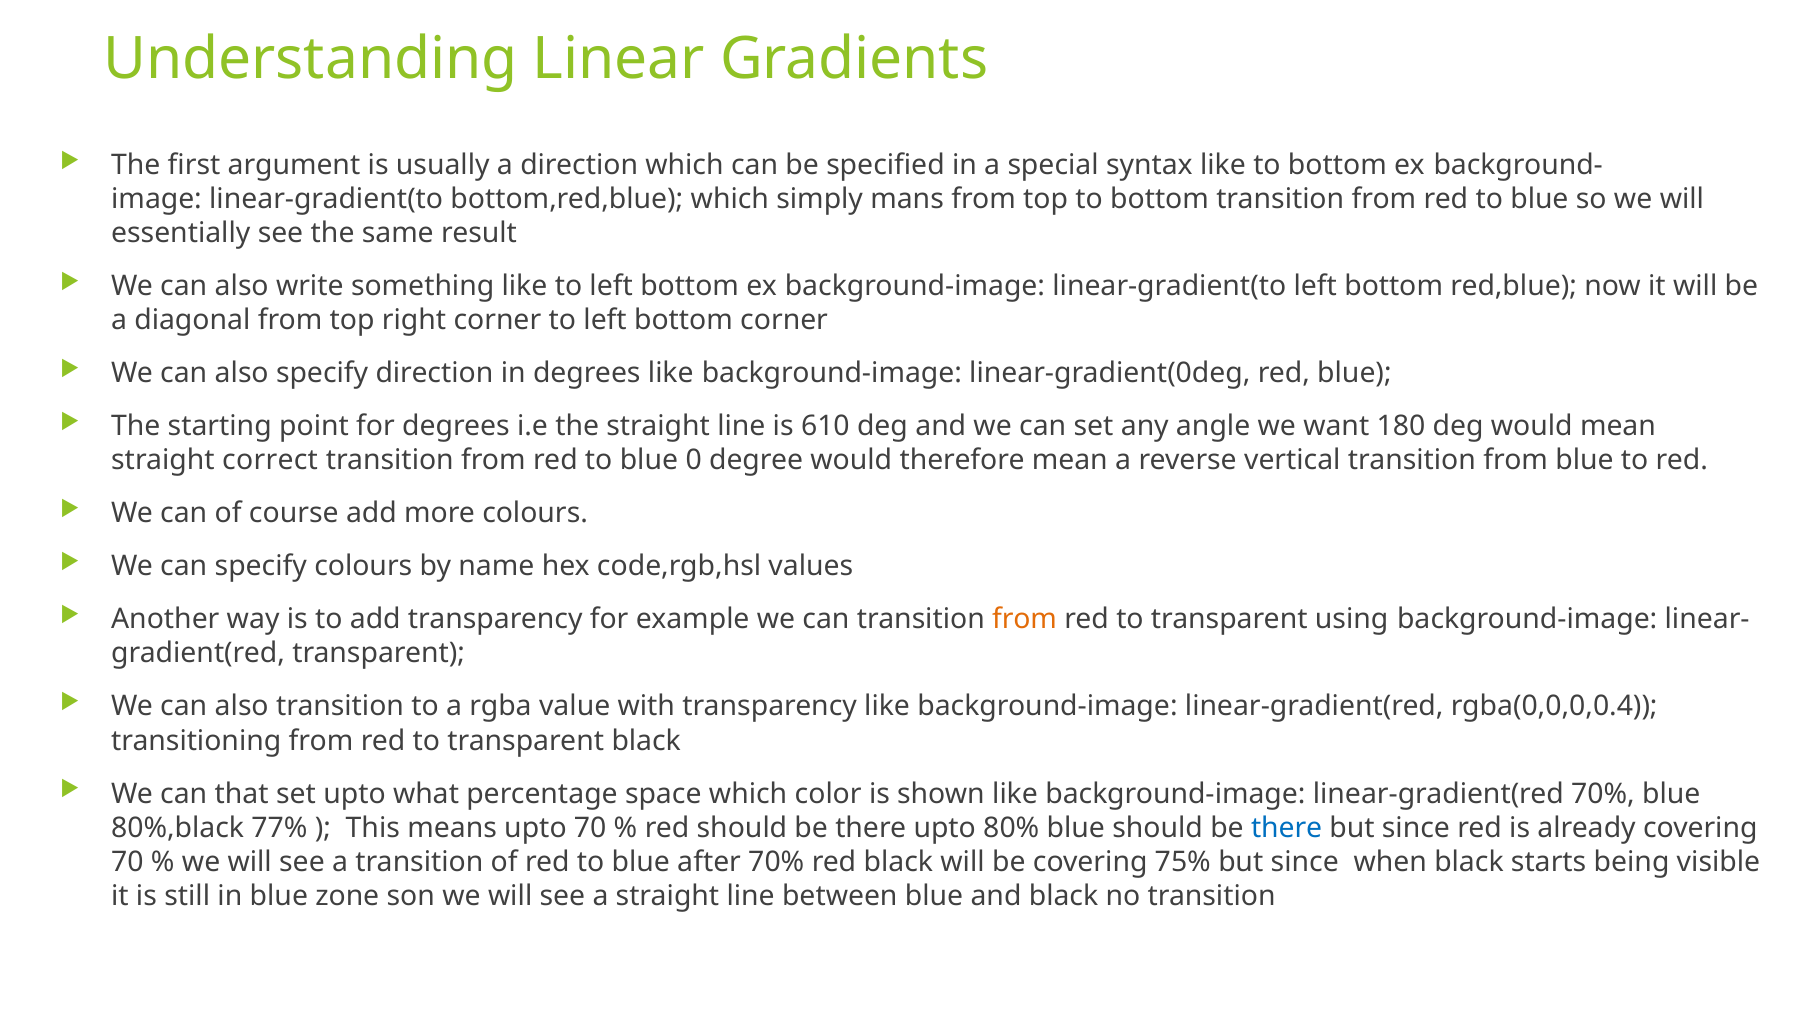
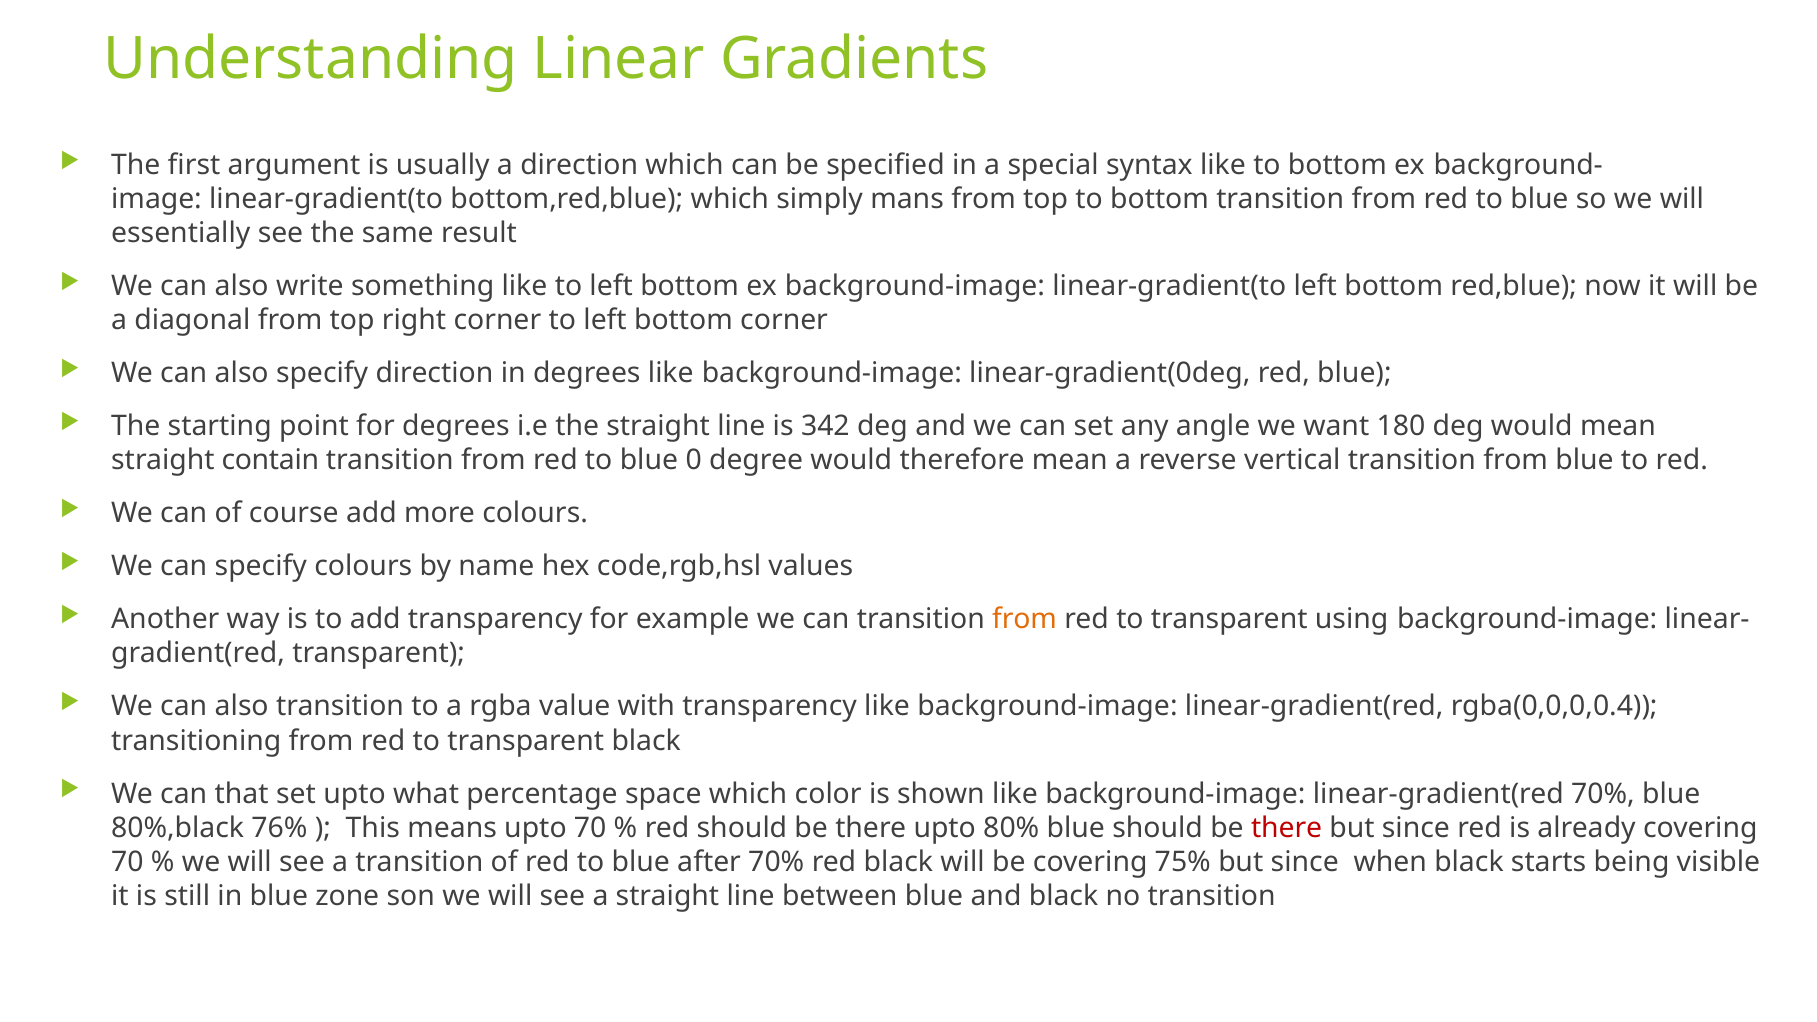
610: 610 -> 342
correct: correct -> contain
77%: 77% -> 76%
there at (1287, 828) colour: blue -> red
